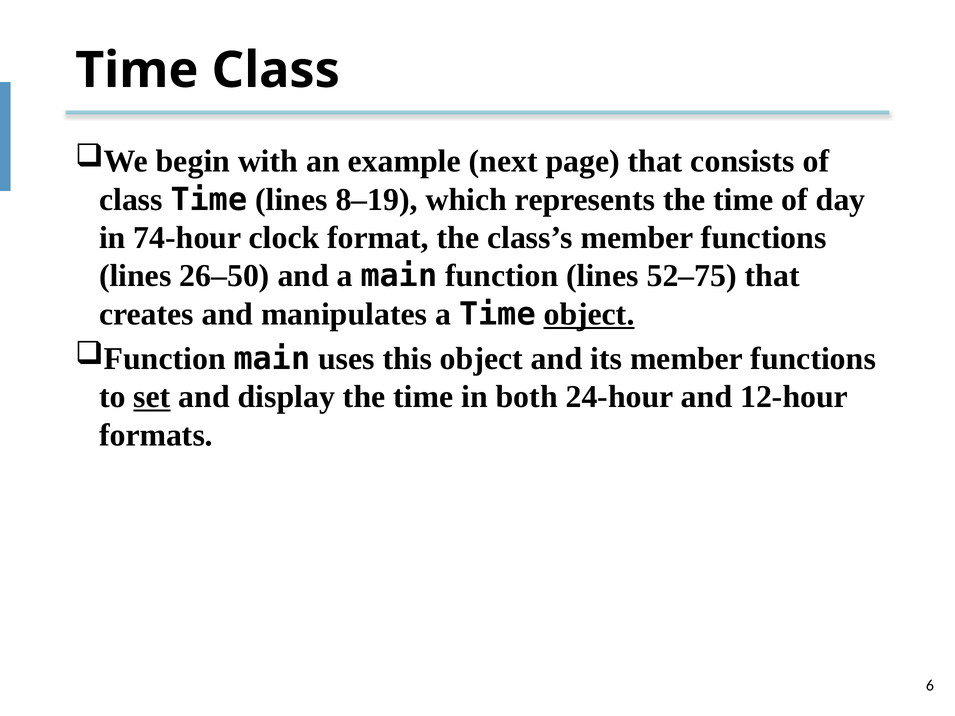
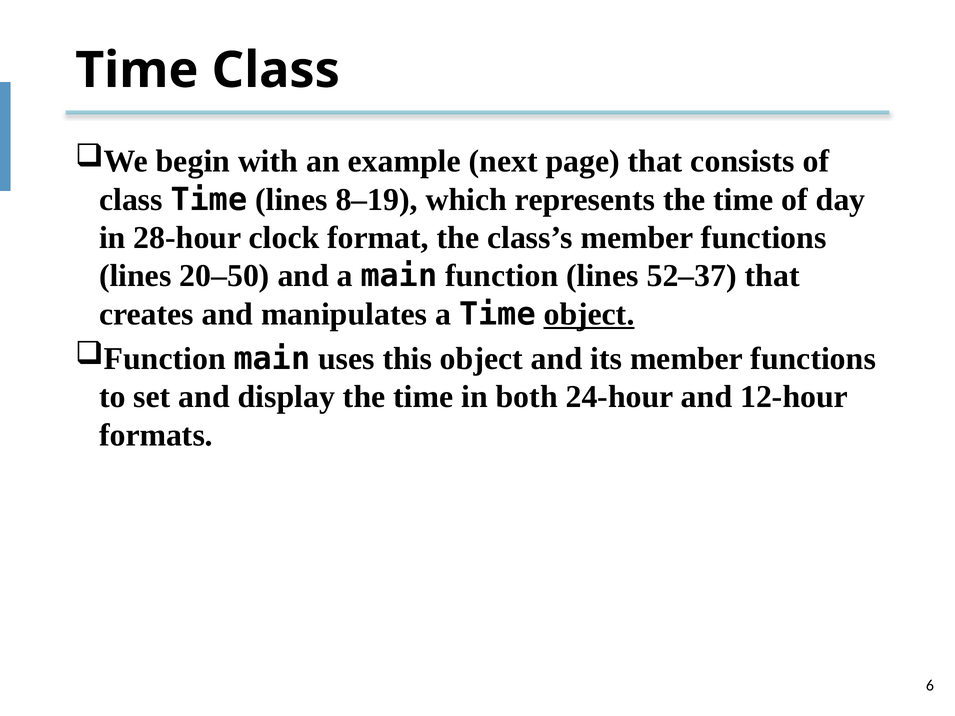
74-hour: 74-hour -> 28-hour
26–50: 26–50 -> 20–50
52–75: 52–75 -> 52–37
set underline: present -> none
